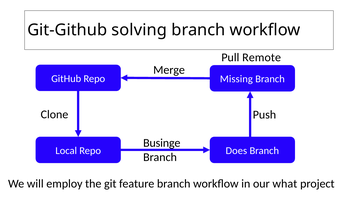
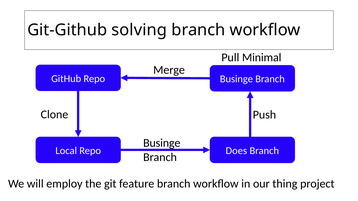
Remote: Remote -> Minimal
Missing at (236, 79): Missing -> Businge
what: what -> thing
